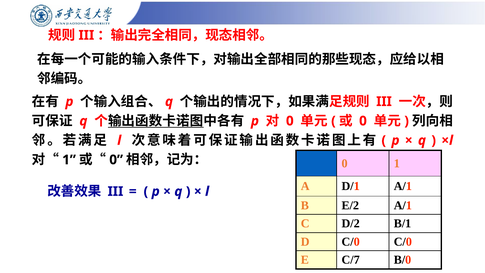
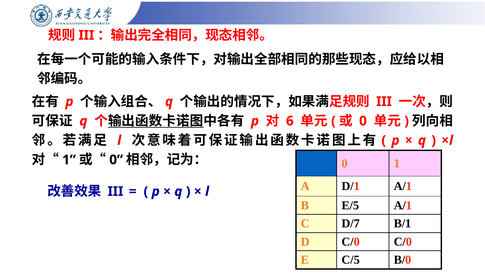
0 at (290, 121): 0 -> 6
E/2: E/2 -> E/5
D/2: D/2 -> D/7
C/7: C/7 -> C/5
